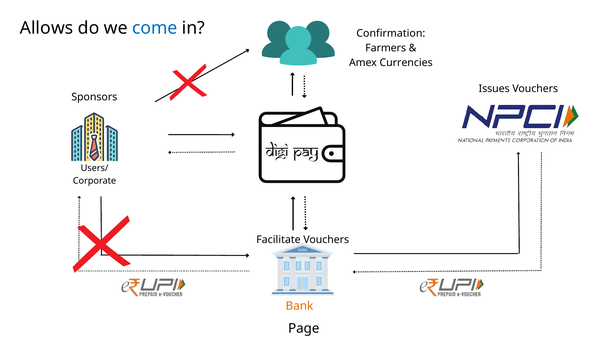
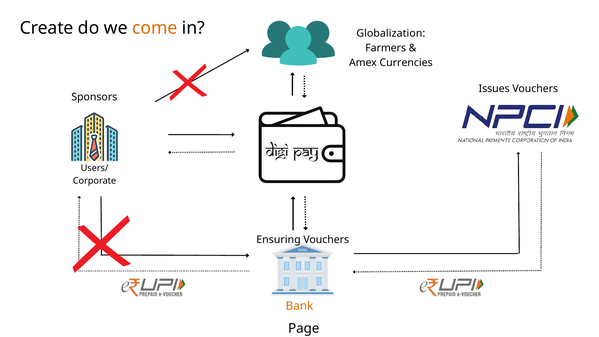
Allows: Allows -> Create
come colour: blue -> orange
Confirmation: Confirmation -> Globalization
Facilitate: Facilitate -> Ensuring
